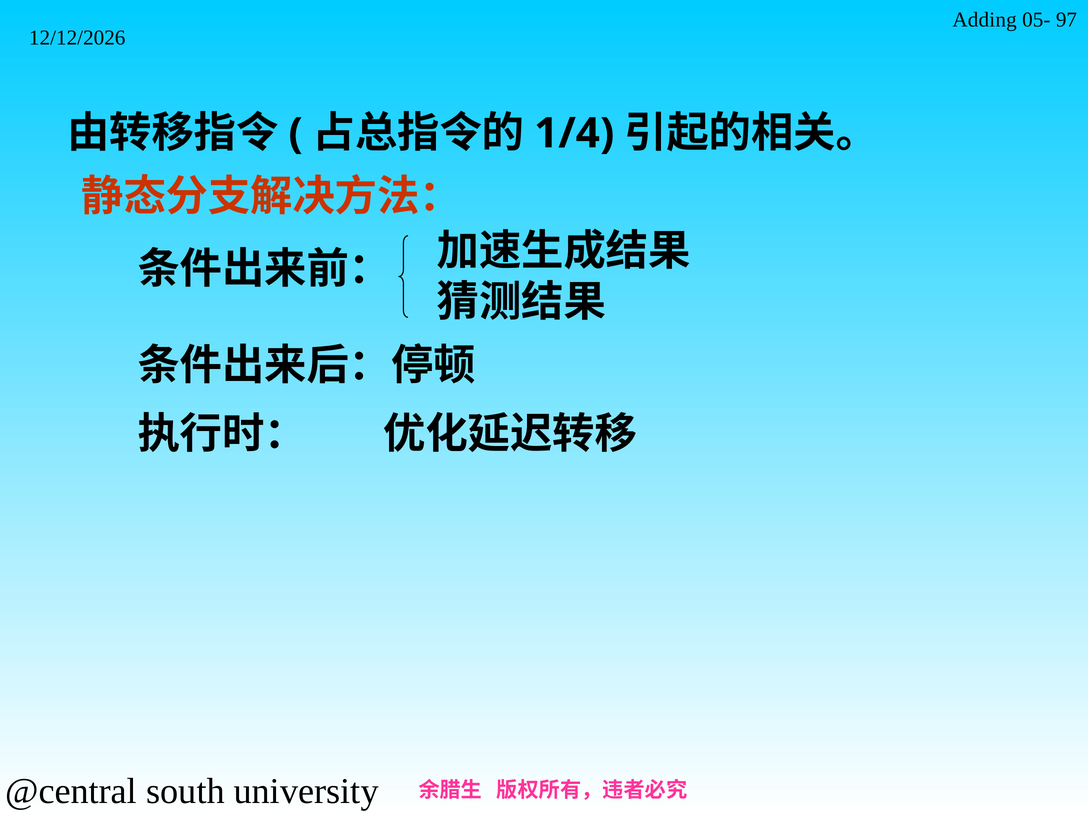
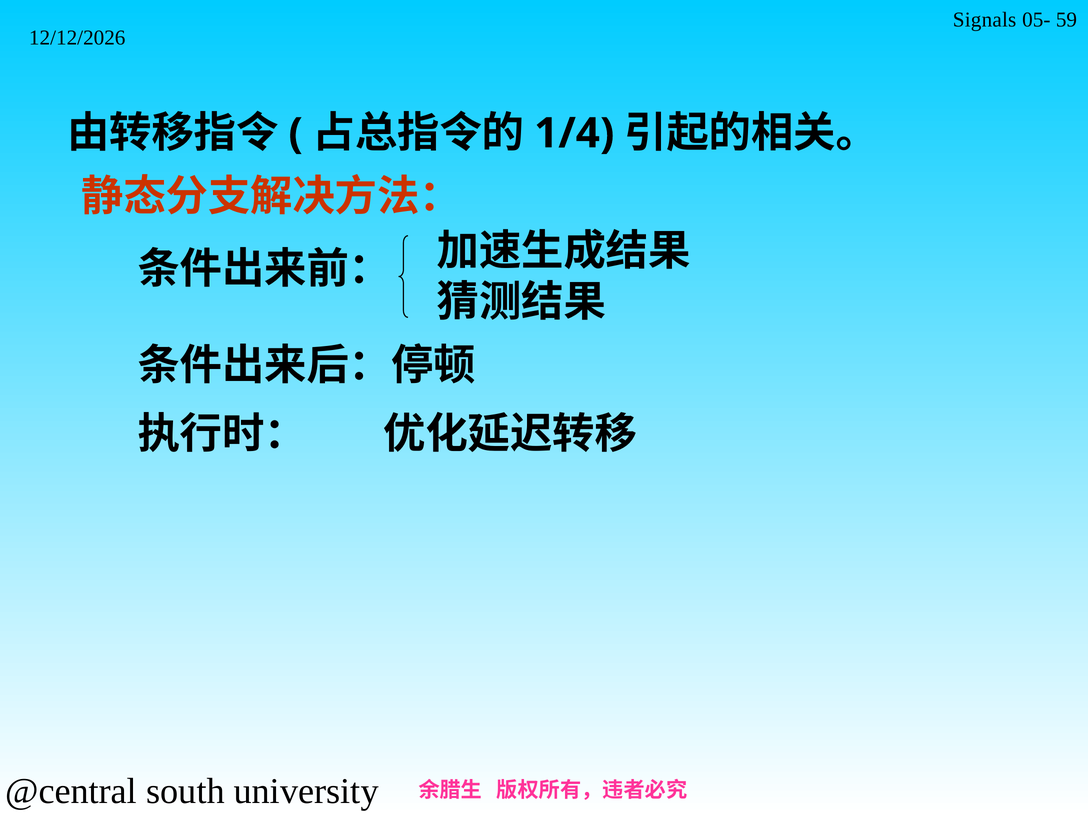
Adding: Adding -> Signals
97: 97 -> 59
